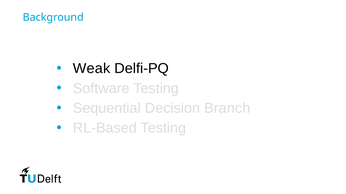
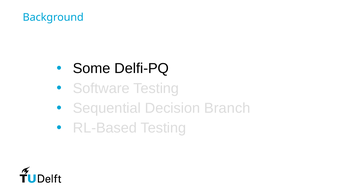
Weak: Weak -> Some
